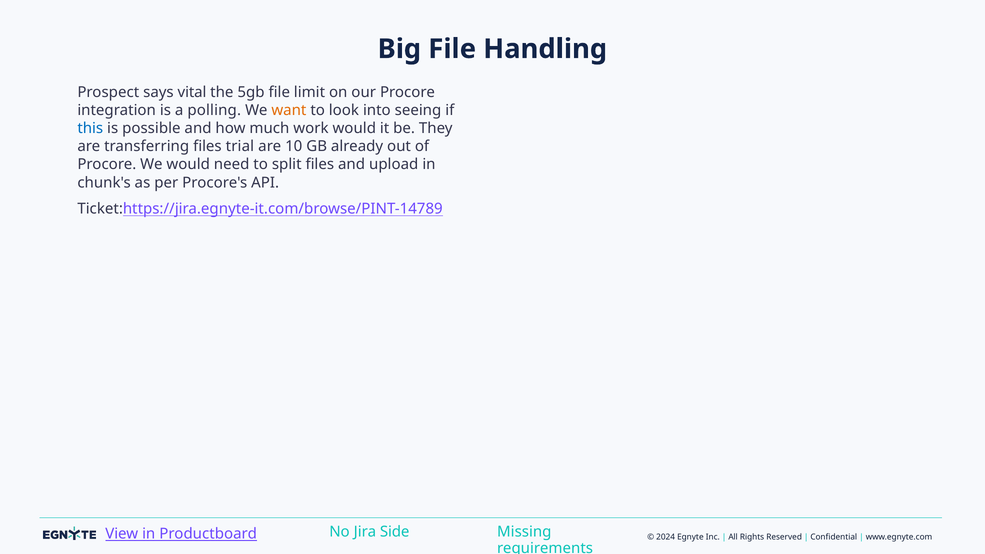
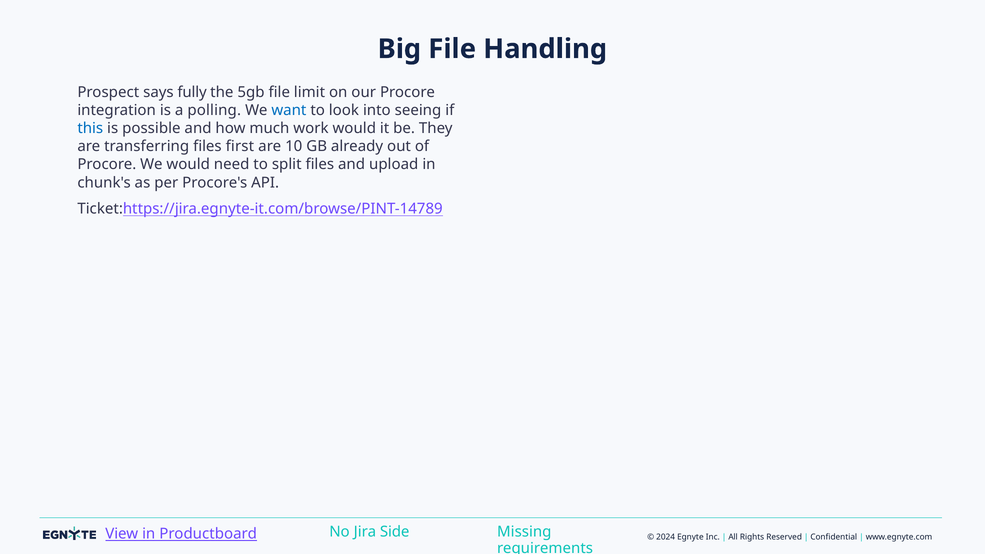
vital: vital -> fully
want colour: orange -> blue
trial: trial -> first
